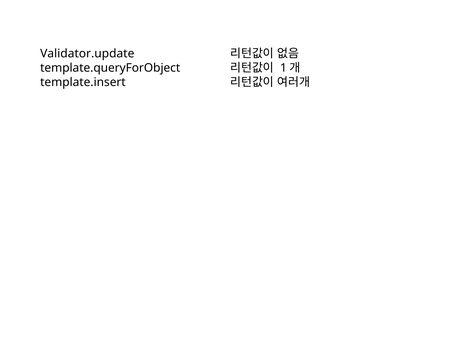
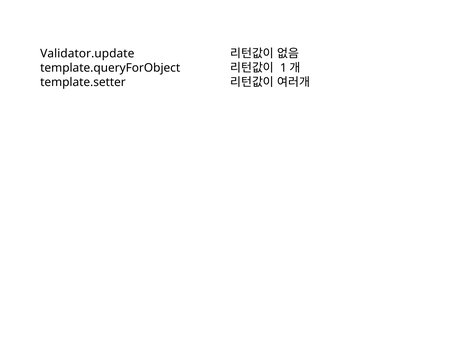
template.insert: template.insert -> template.setter
